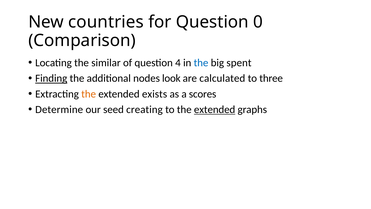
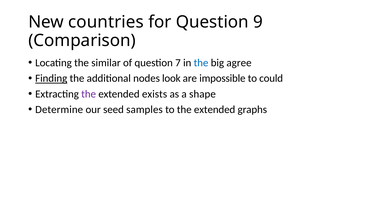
0: 0 -> 9
4: 4 -> 7
spent: spent -> agree
calculated: calculated -> impossible
three: three -> could
the at (89, 94) colour: orange -> purple
scores: scores -> shape
creating: creating -> samples
extended at (215, 109) underline: present -> none
